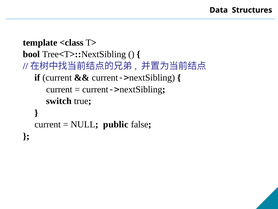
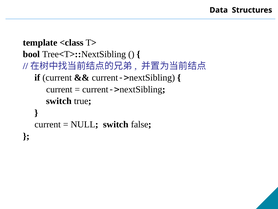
NULL public: public -> switch
